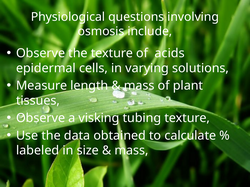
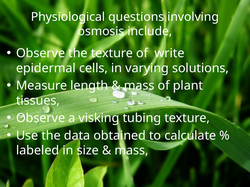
acids: acids -> write
